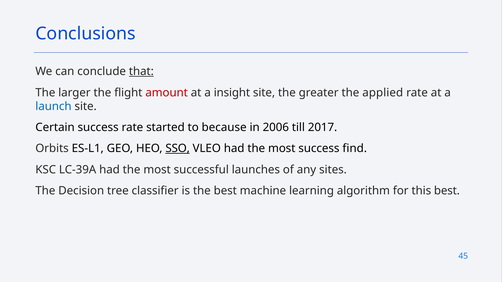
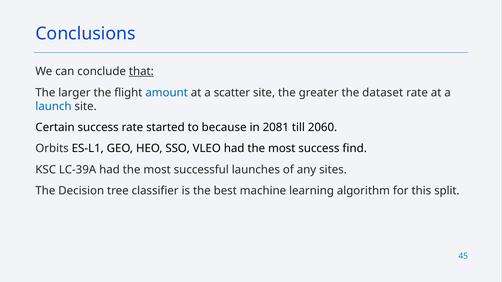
amount colour: red -> blue
insight: insight -> scatter
applied: applied -> dataset
2006: 2006 -> 2081
2017: 2017 -> 2060
SSO underline: present -> none
this best: best -> split
